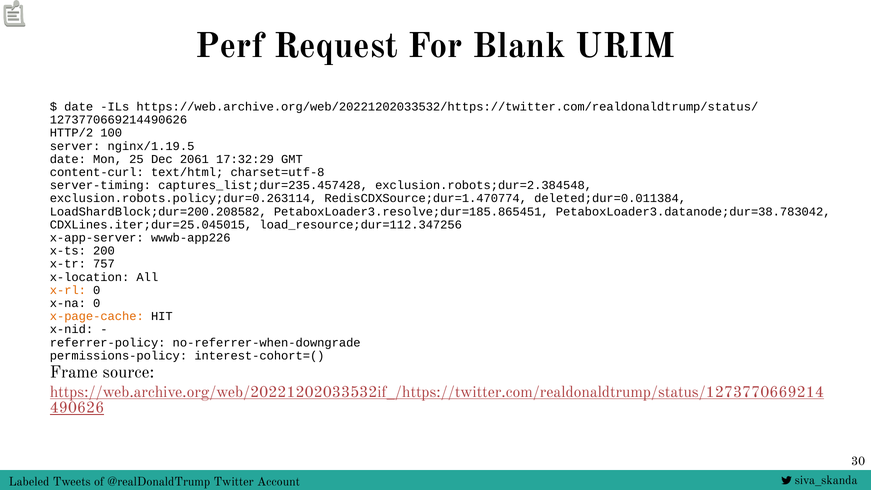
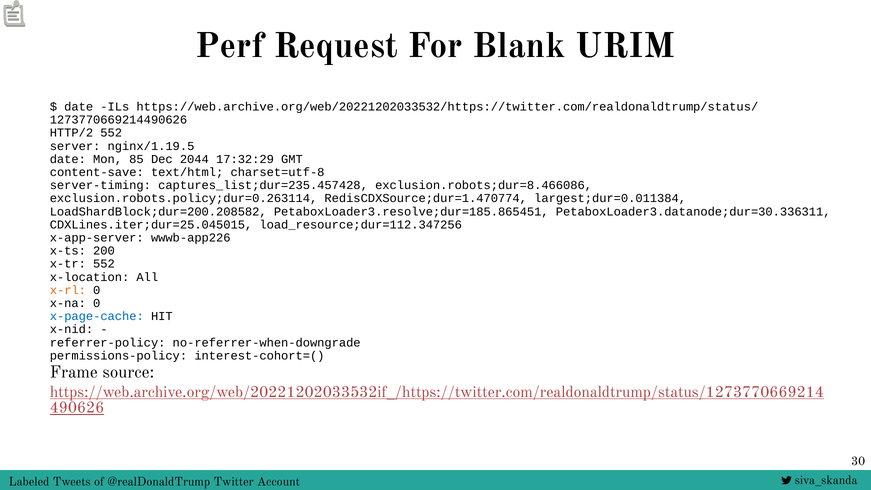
HTTP/2 100: 100 -> 552
25: 25 -> 85
2061: 2061 -> 2044
content-curl: content-curl -> content-save
exclusion.robots;dur=2.384548: exclusion.robots;dur=2.384548 -> exclusion.robots;dur=8.466086
deleted;dur=0.011384: deleted;dur=0.011384 -> largest;dur=0.011384
PetaboxLoader3.datanode;dur=38.783042: PetaboxLoader3.datanode;dur=38.783042 -> PetaboxLoader3.datanode;dur=30.336311
x-tr 757: 757 -> 552
x-page-cache colour: orange -> blue
